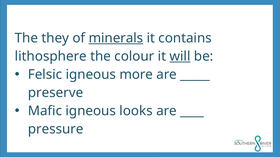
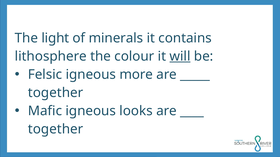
they: they -> light
minerals underline: present -> none
preserve at (56, 93): preserve -> together
pressure at (56, 129): pressure -> together
